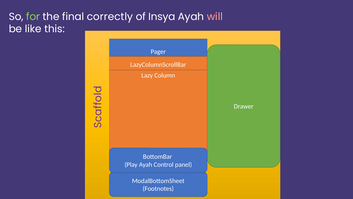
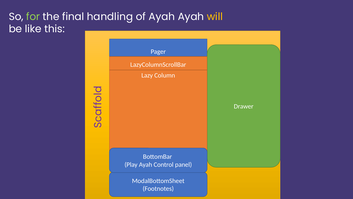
correctly: correctly -> handling
of Insya: Insya -> Ayah
will colour: pink -> yellow
